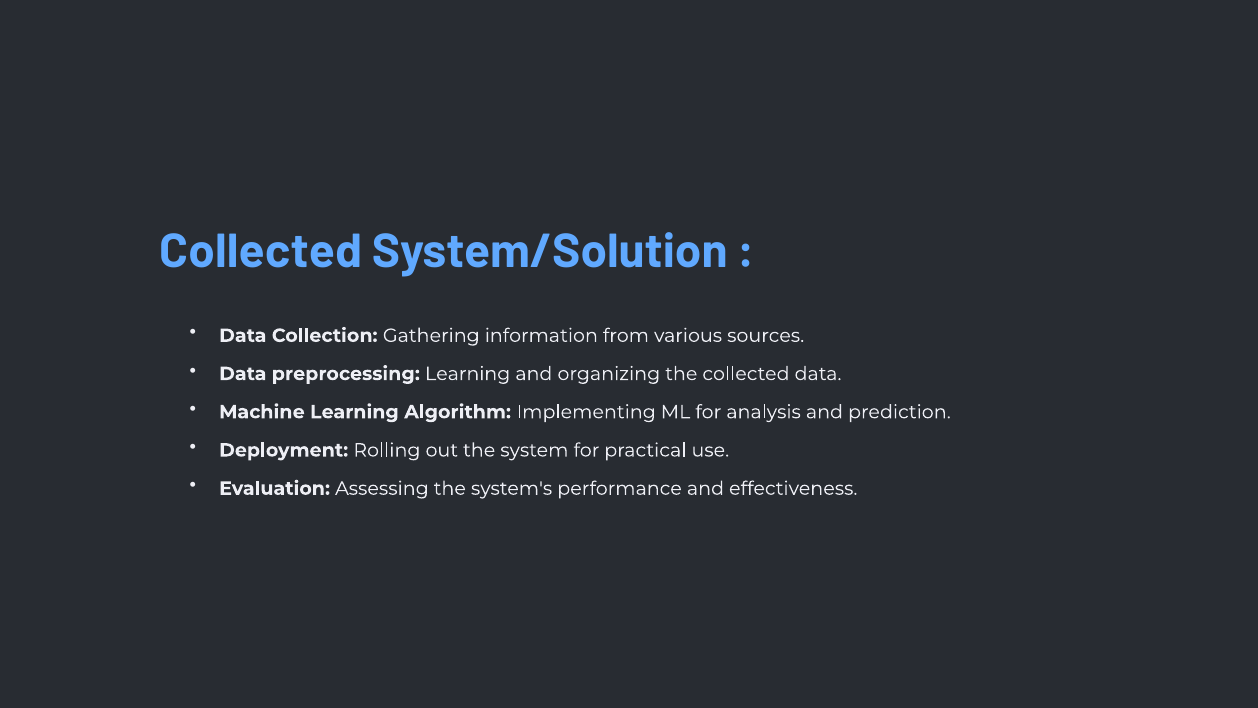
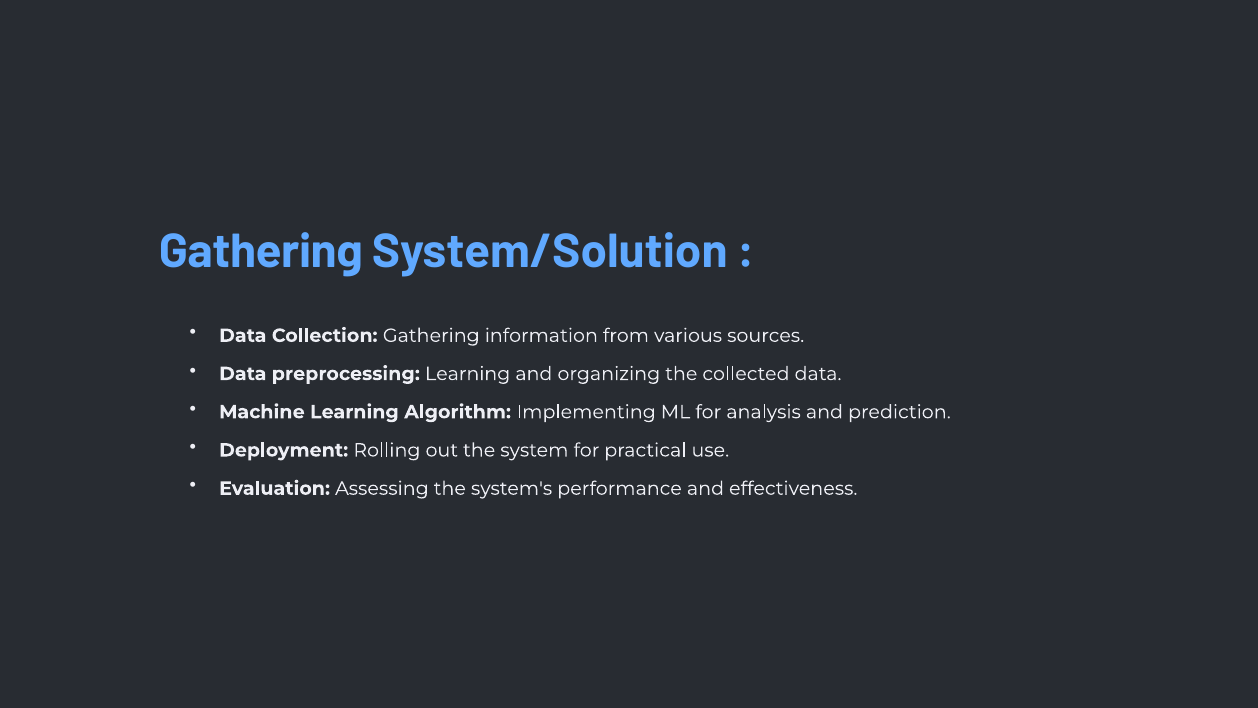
Collected at (261, 251): Collected -> Gathering
